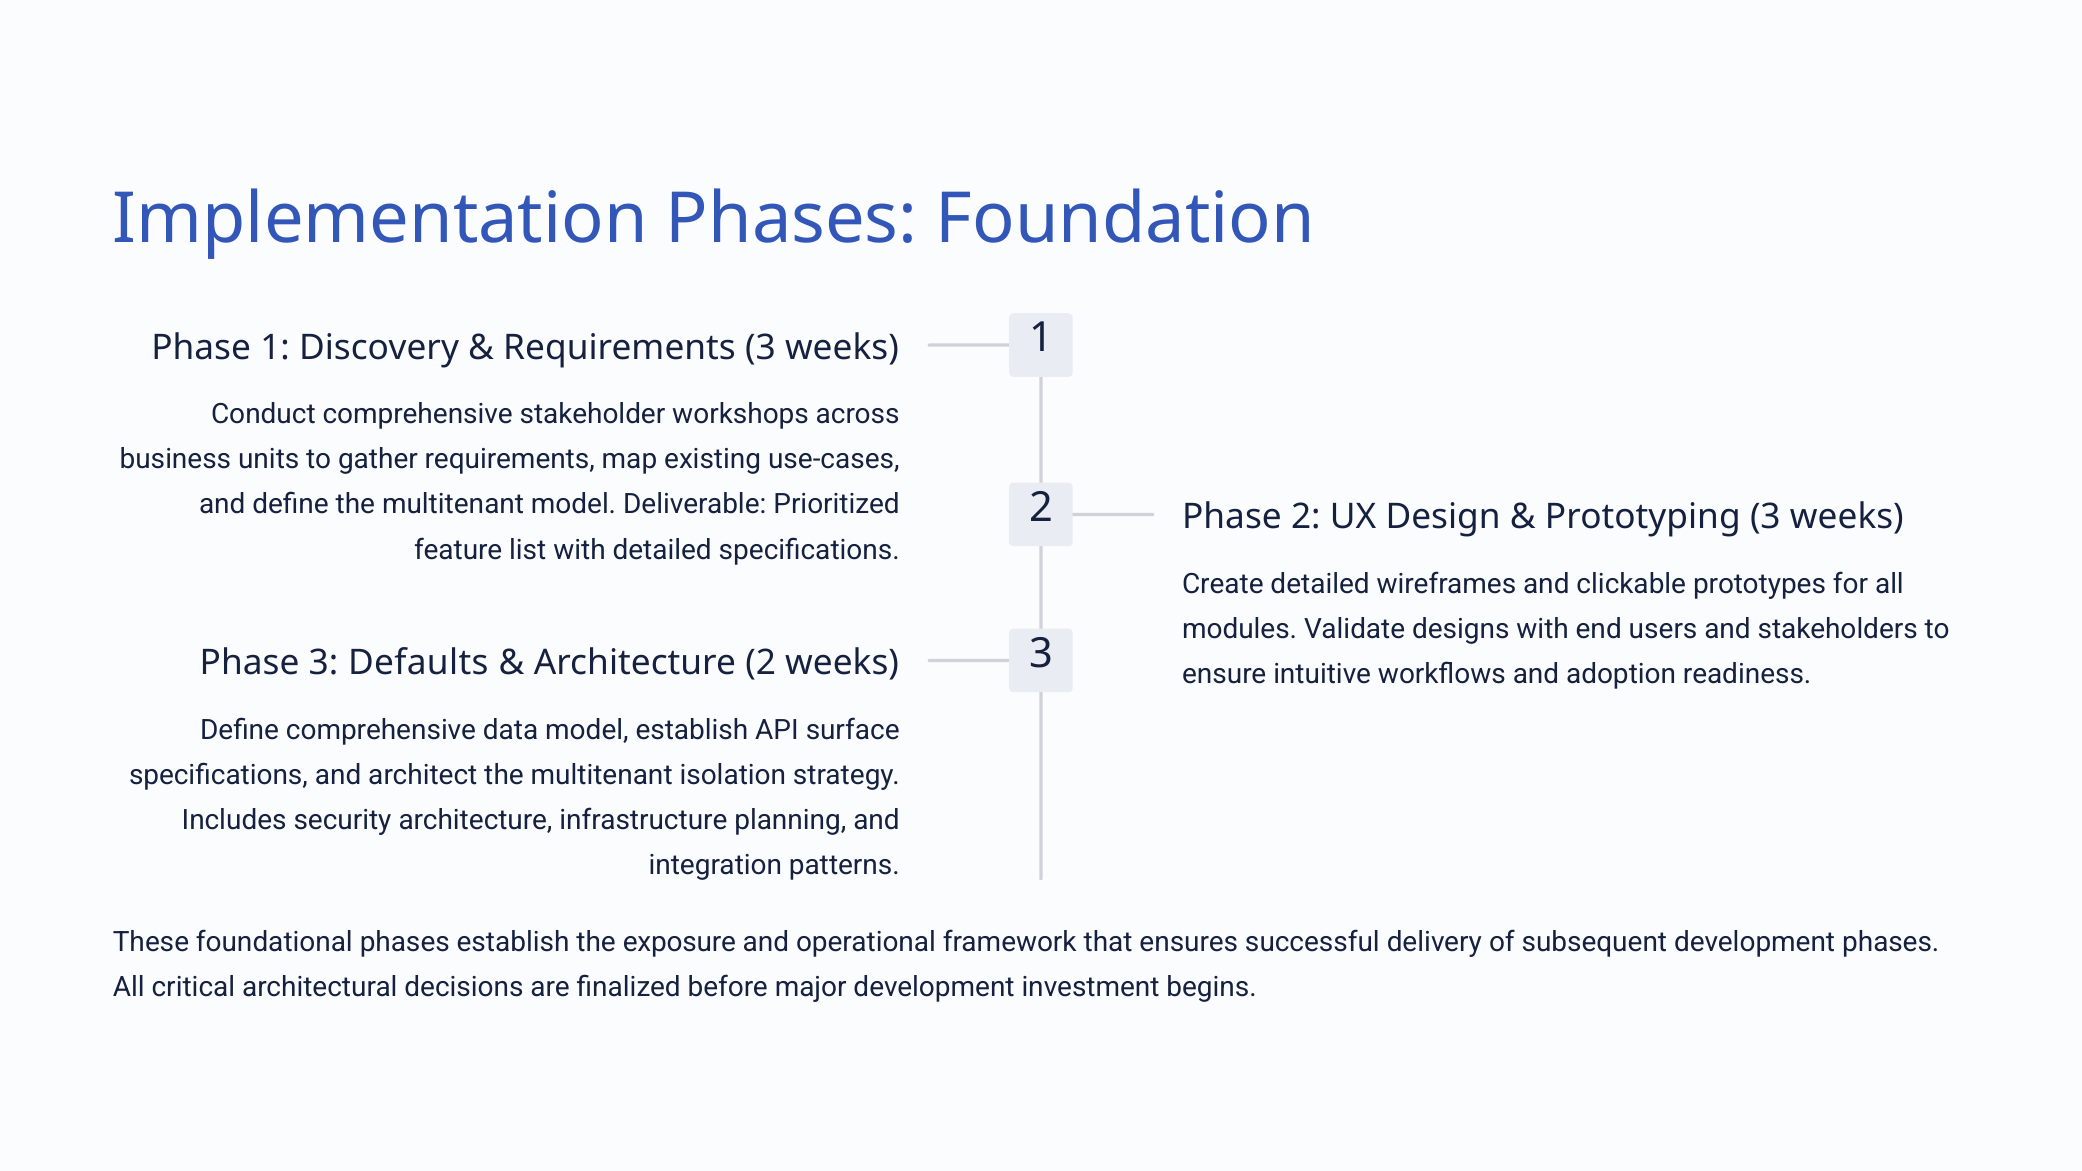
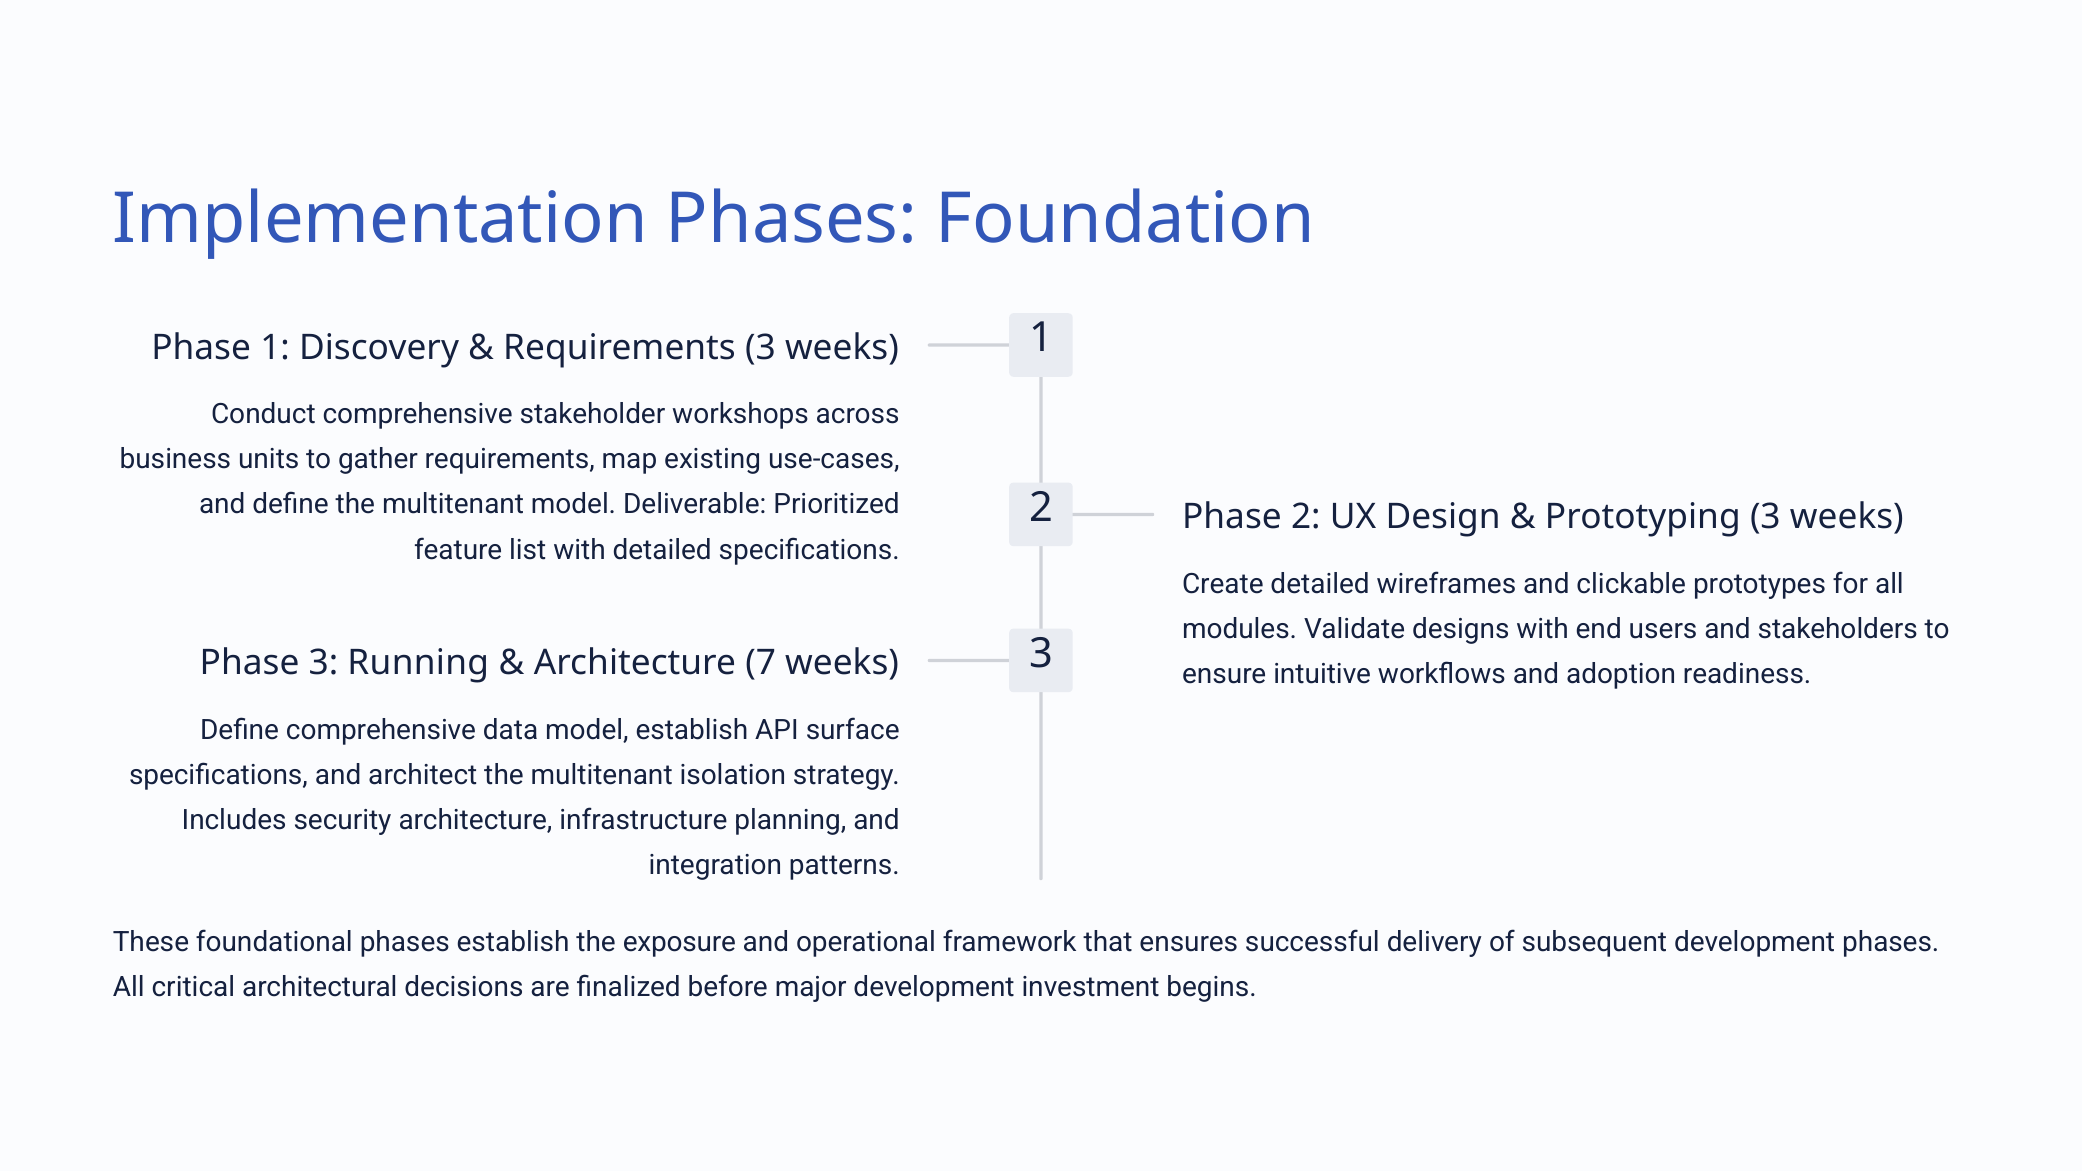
Defaults: Defaults -> Running
Architecture 2: 2 -> 7
